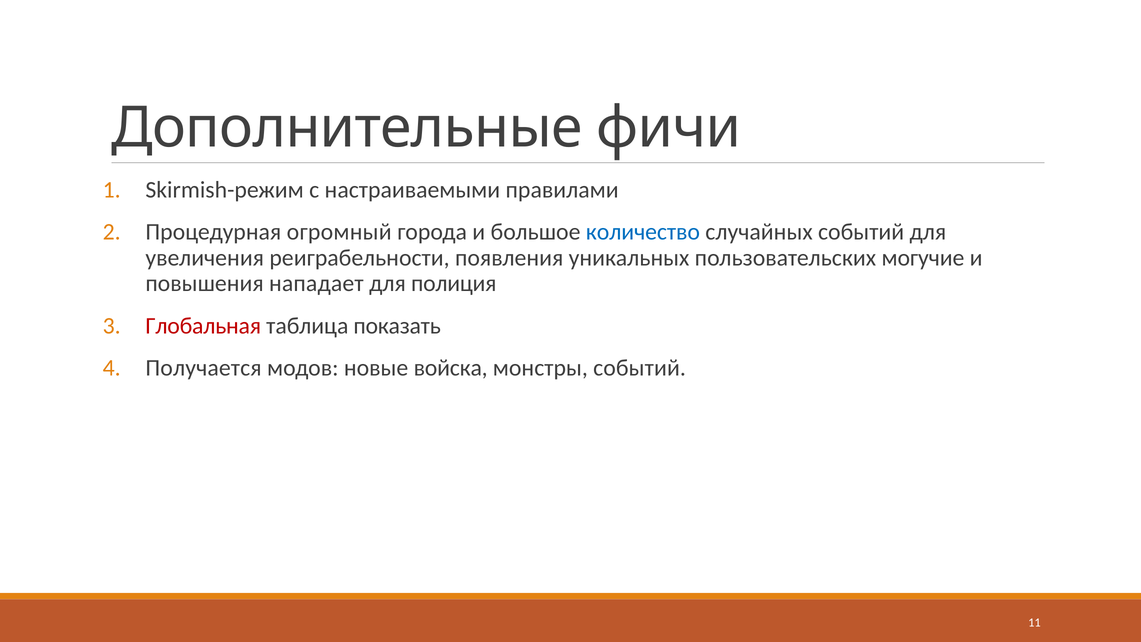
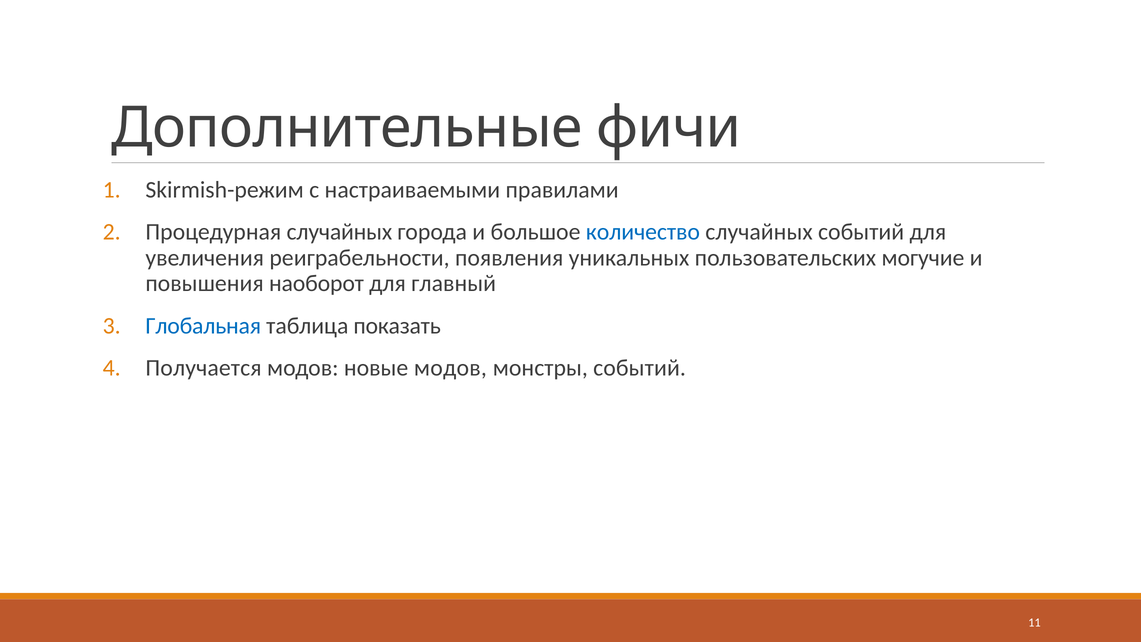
Процедурная огромный: огромный -> случайных
нападает: нападает -> наоборот
полиция: полиция -> главный
Глобальная colour: red -> blue
новые войска: войска -> модов
